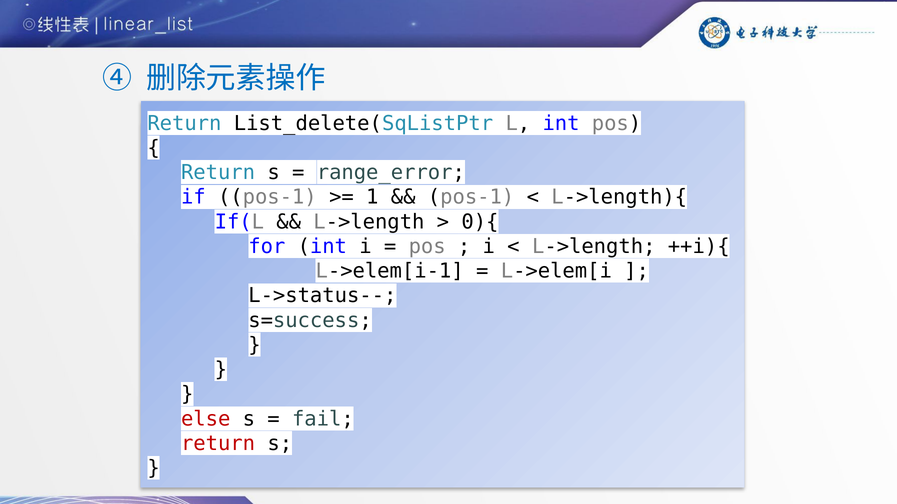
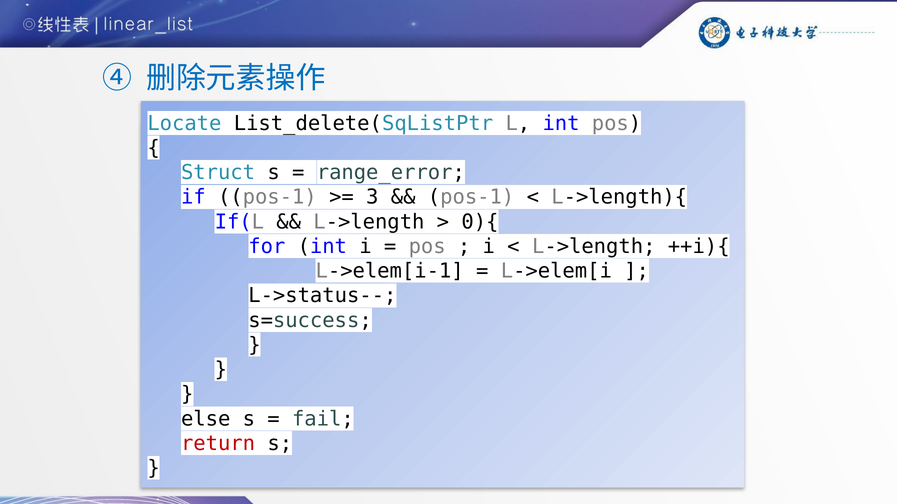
Return at (184, 123): Return -> Locate
Return at (218, 173): Return -> Struct
1: 1 -> 3
else colour: red -> black
